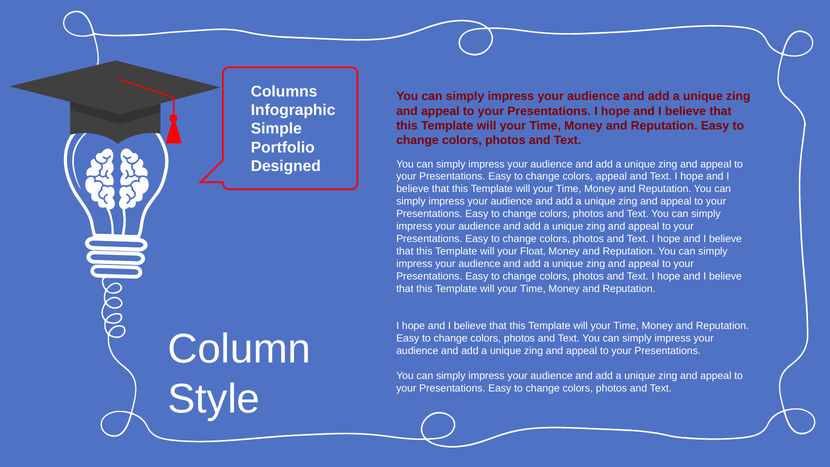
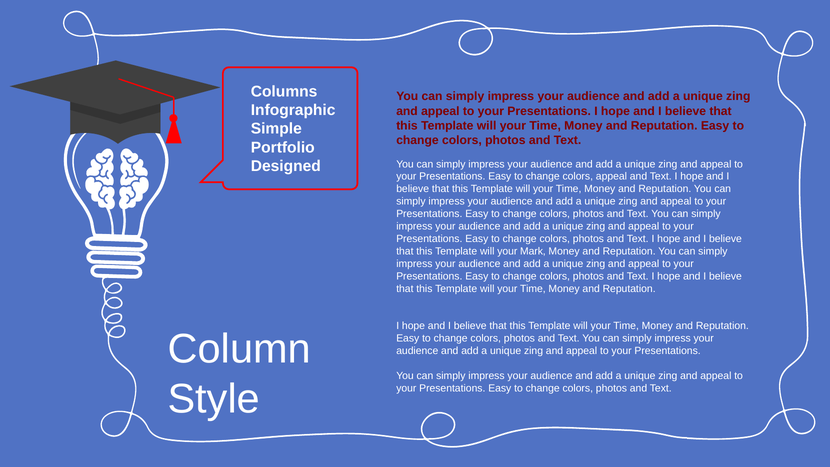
Float: Float -> Mark
